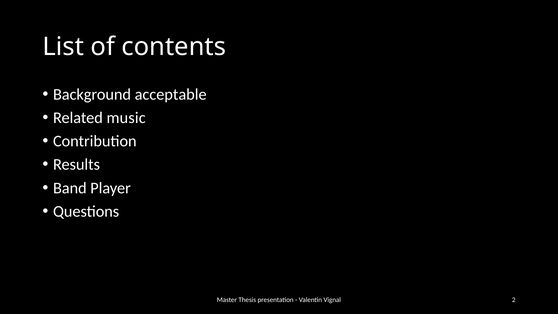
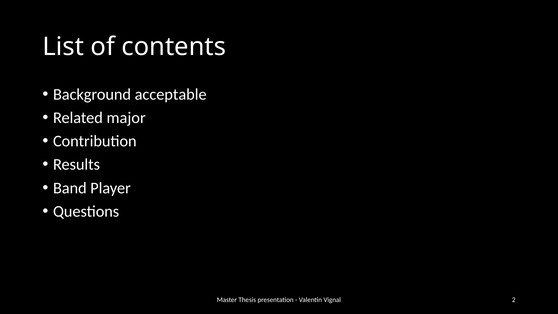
music: music -> major
